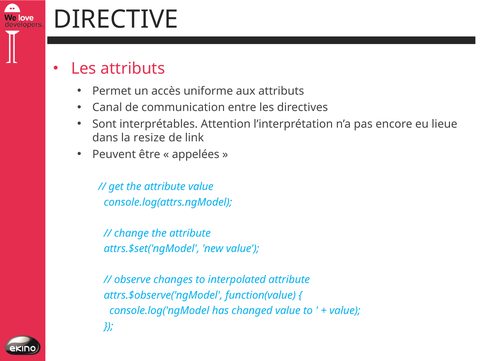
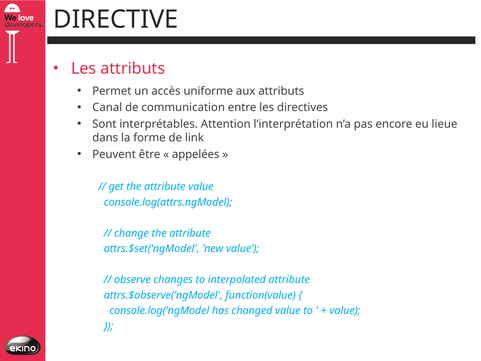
resize: resize -> forme
